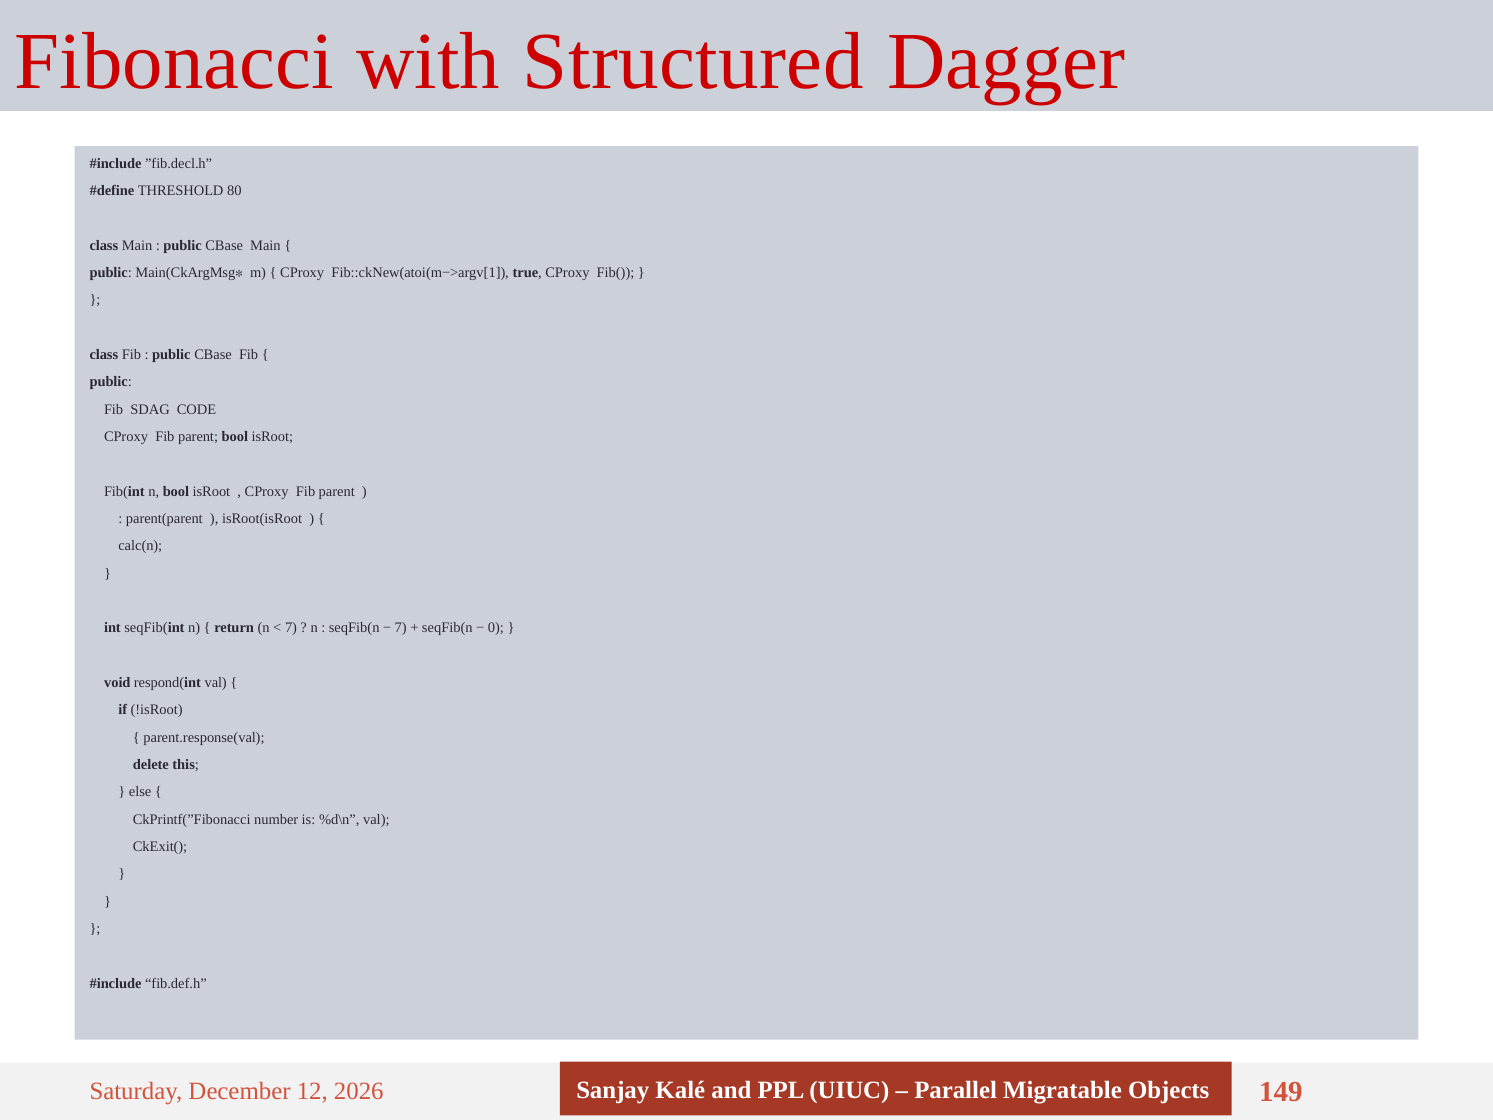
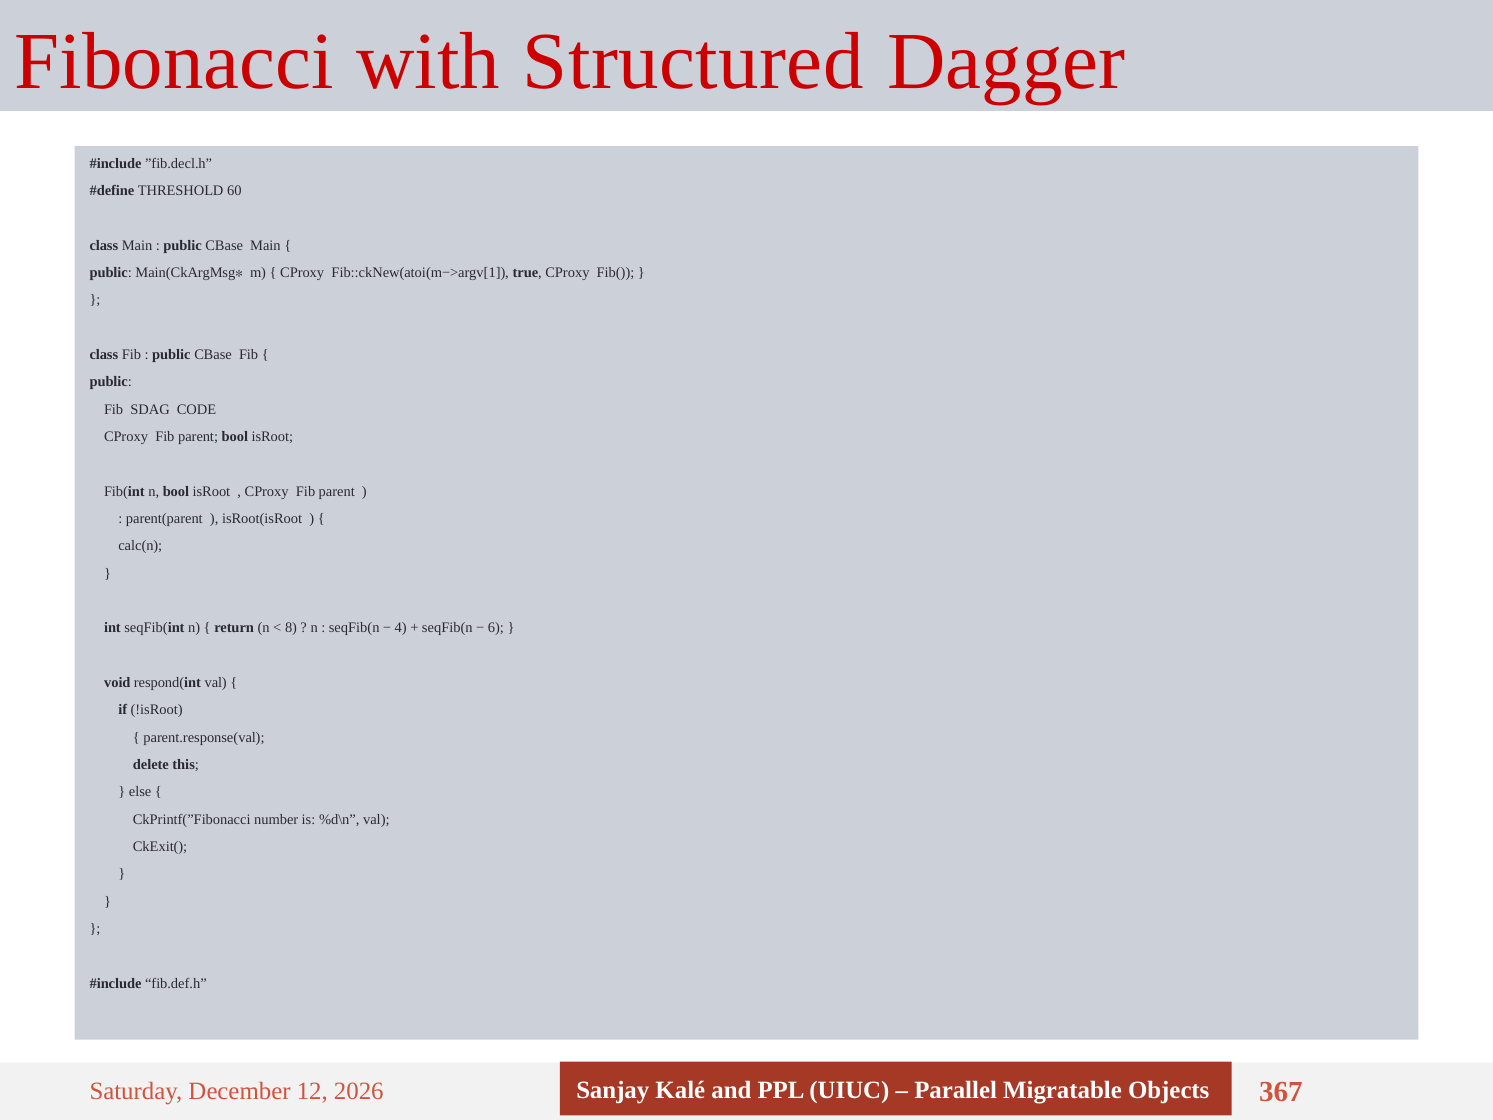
80: 80 -> 60
7 at (291, 628): 7 -> 8
7 at (401, 628): 7 -> 4
0: 0 -> 6
149: 149 -> 367
